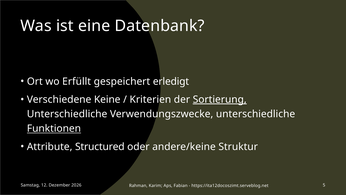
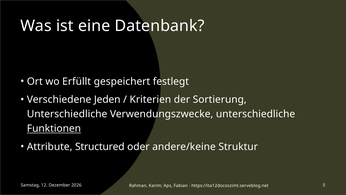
erledigt: erledigt -> festlegt
Keine: Keine -> Jeden
Sortierung underline: present -> none
